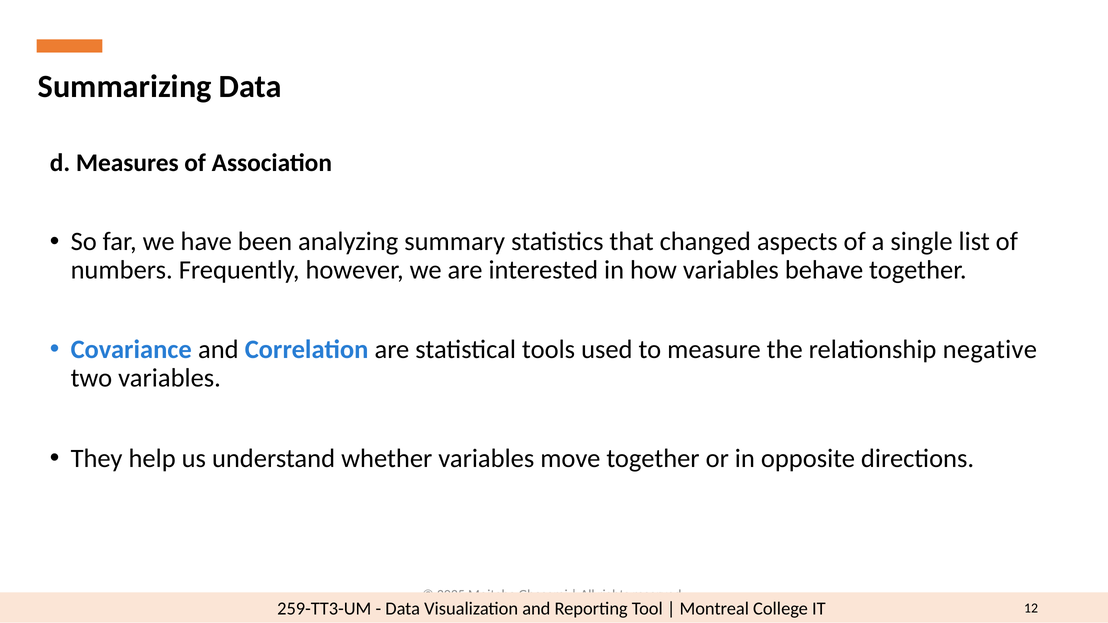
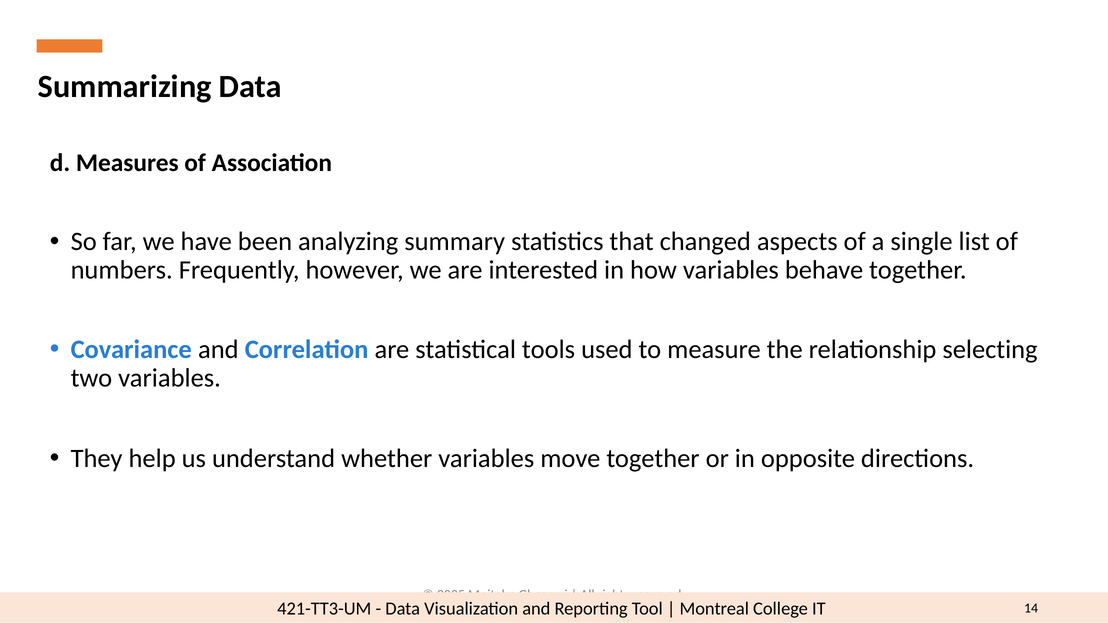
negative: negative -> selecting
259-TT3-UM: 259-TT3-UM -> 421-TT3-UM
12: 12 -> 14
